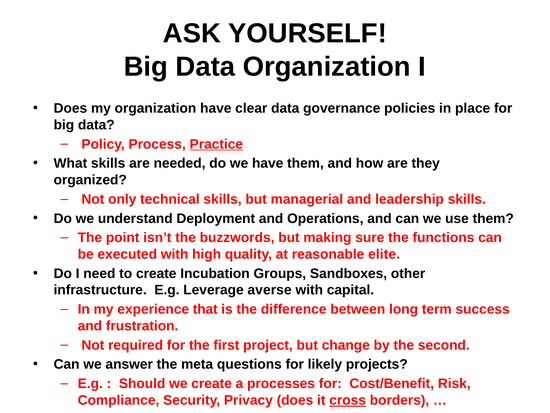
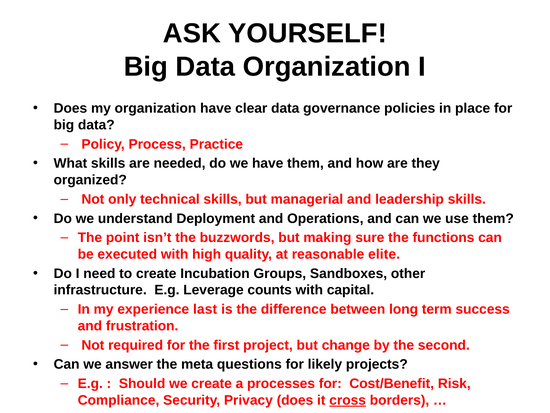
Practice underline: present -> none
averse: averse -> counts
that: that -> last
